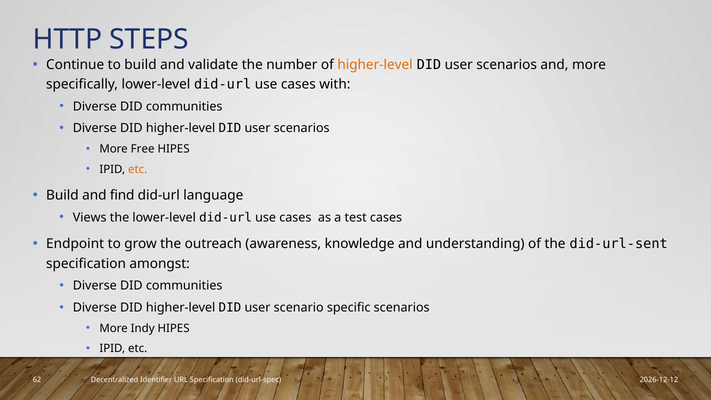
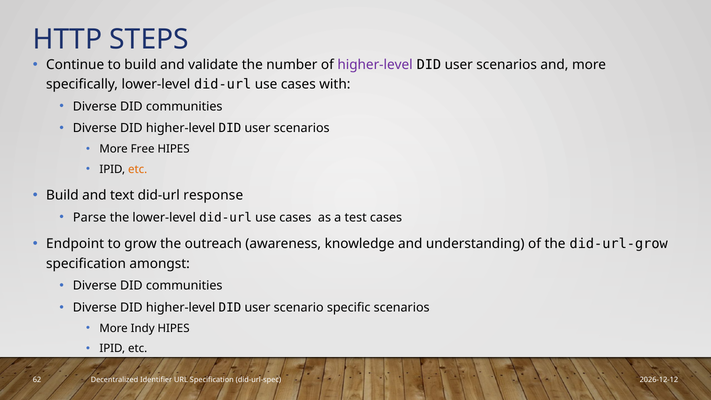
higher-level at (375, 65) colour: orange -> purple
find: find -> text
language: language -> response
Views: Views -> Parse
did-url-sent: did-url-sent -> did-url-grow
